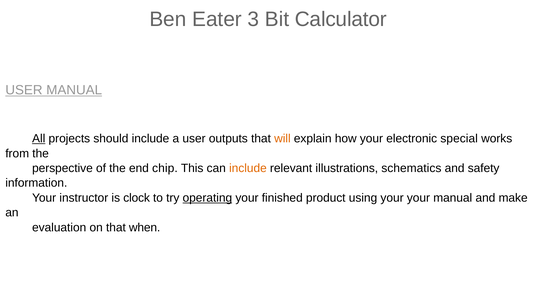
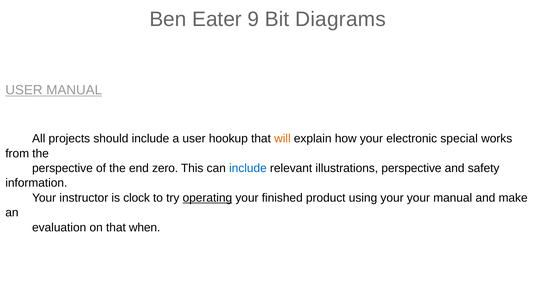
3: 3 -> 9
Calculator: Calculator -> Diagrams
All underline: present -> none
outputs: outputs -> hookup
chip: chip -> zero
include at (248, 168) colour: orange -> blue
illustrations schematics: schematics -> perspective
